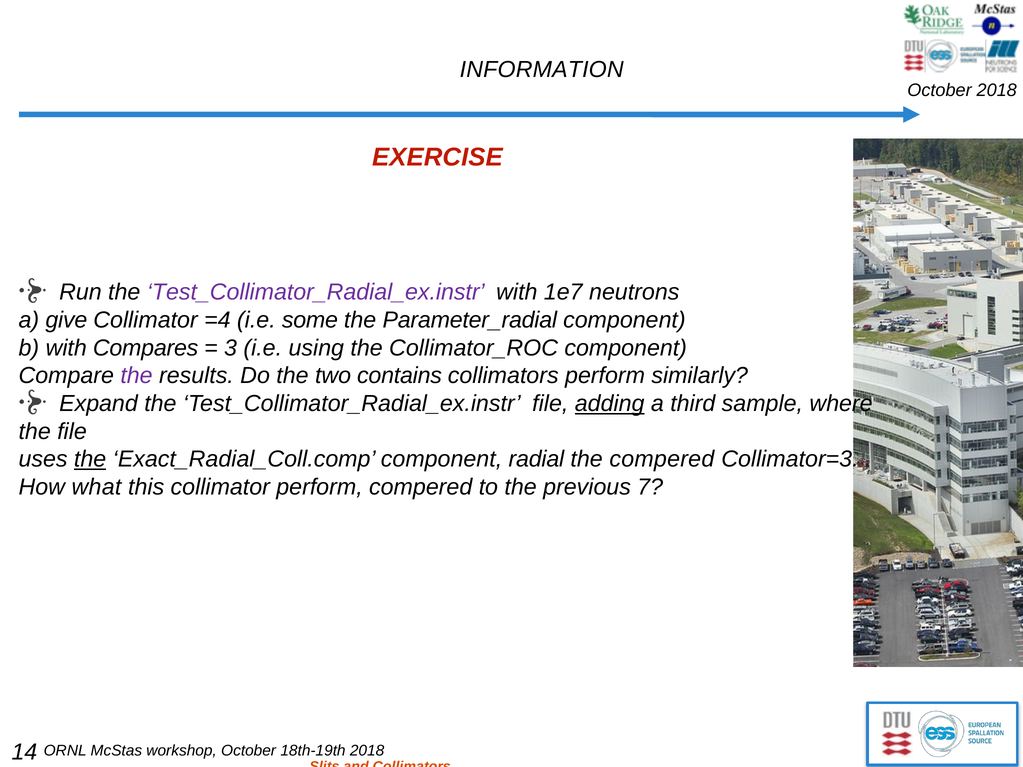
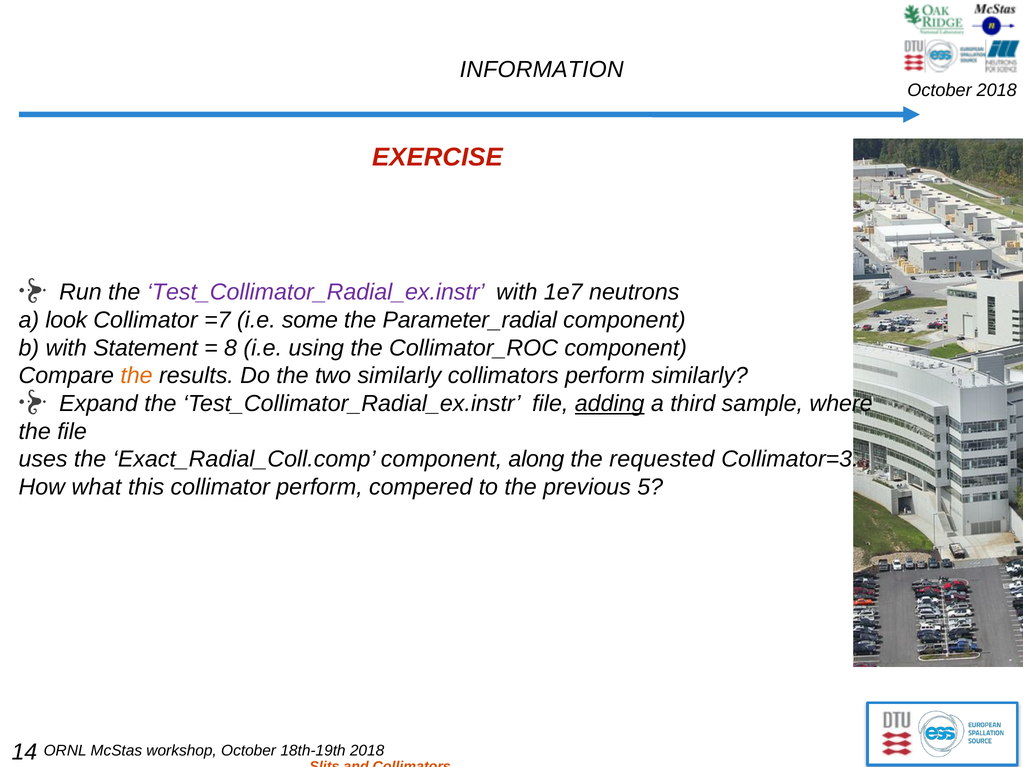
give: give -> look
=4: =4 -> =7
Compares: Compares -> Statement
3: 3 -> 8
the at (137, 376) colour: purple -> orange
two contains: contains -> similarly
the at (90, 460) underline: present -> none
radial: radial -> along
the compered: compered -> requested
7: 7 -> 5
